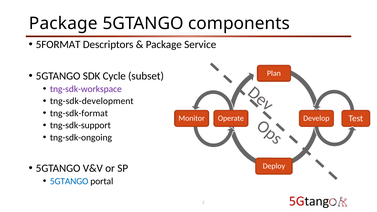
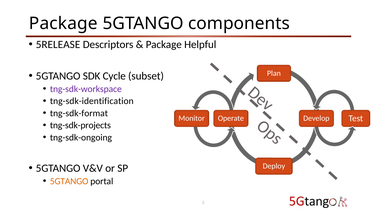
5FORMAT: 5FORMAT -> 5RELEASE
Service: Service -> Helpful
tng-sdk-development: tng-sdk-development -> tng-sdk-identification
tng-sdk-support: tng-sdk-support -> tng-sdk-projects
5GTANGO at (69, 181) colour: blue -> orange
